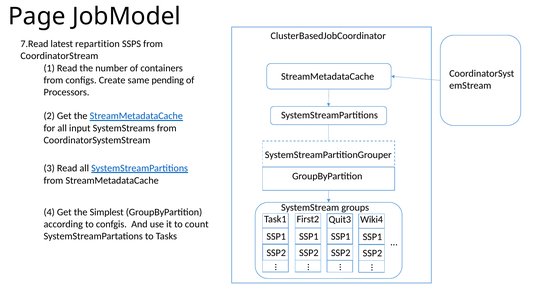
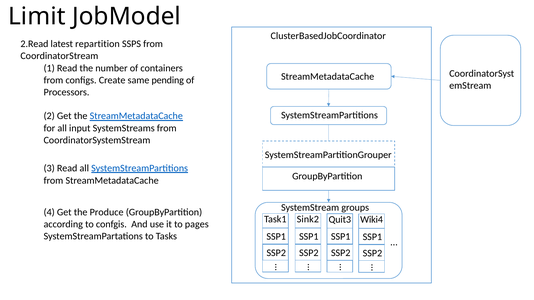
Page: Page -> Limit
7.Read: 7.Read -> 2.Read
Simplest: Simplest -> Produce
First2: First2 -> Sink2
count: count -> pages
